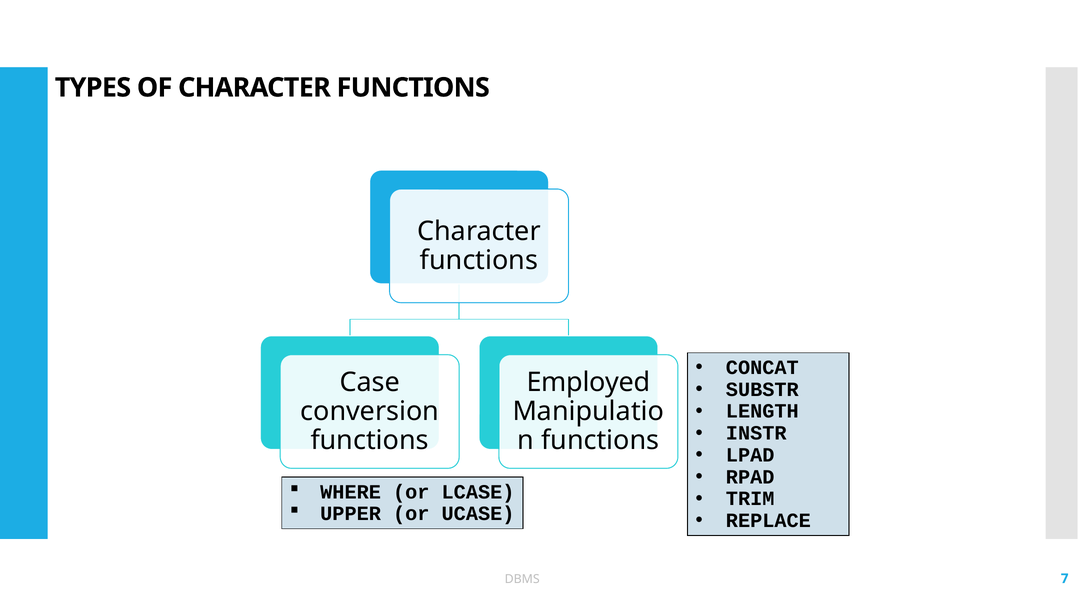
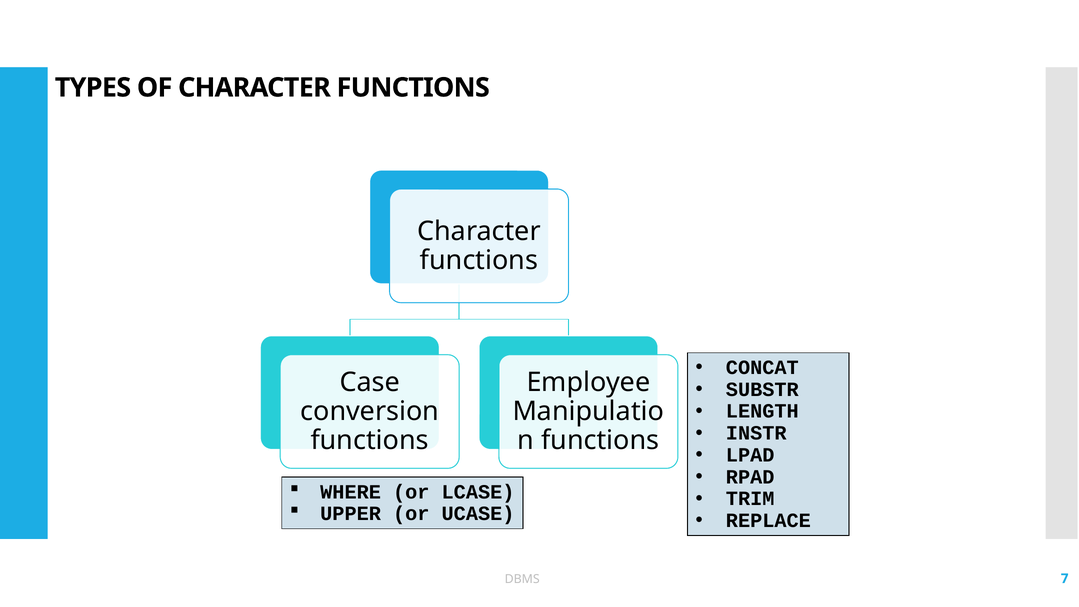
Employed: Employed -> Employee
